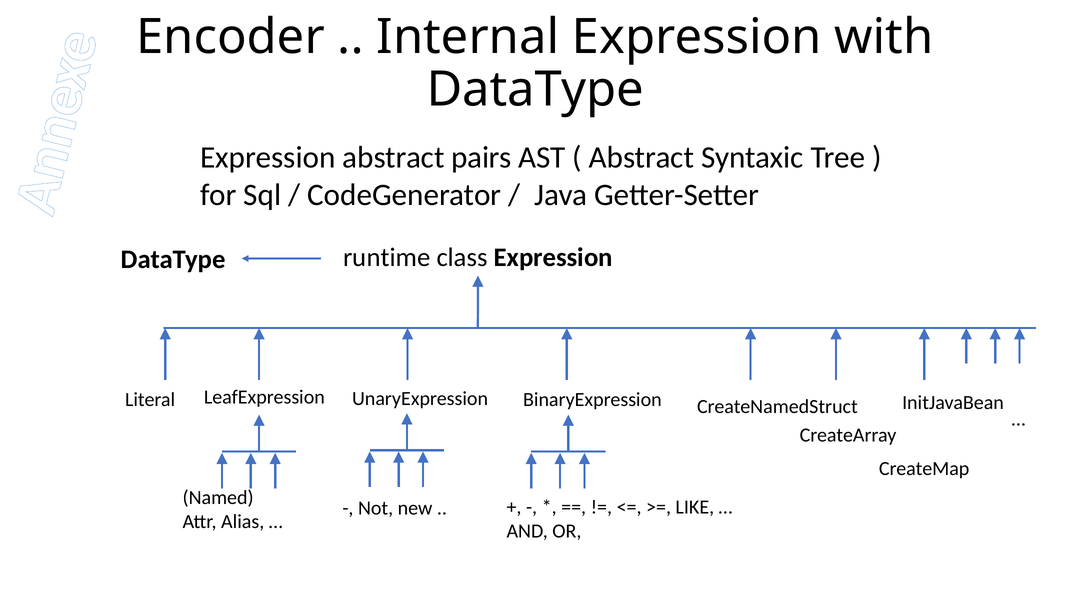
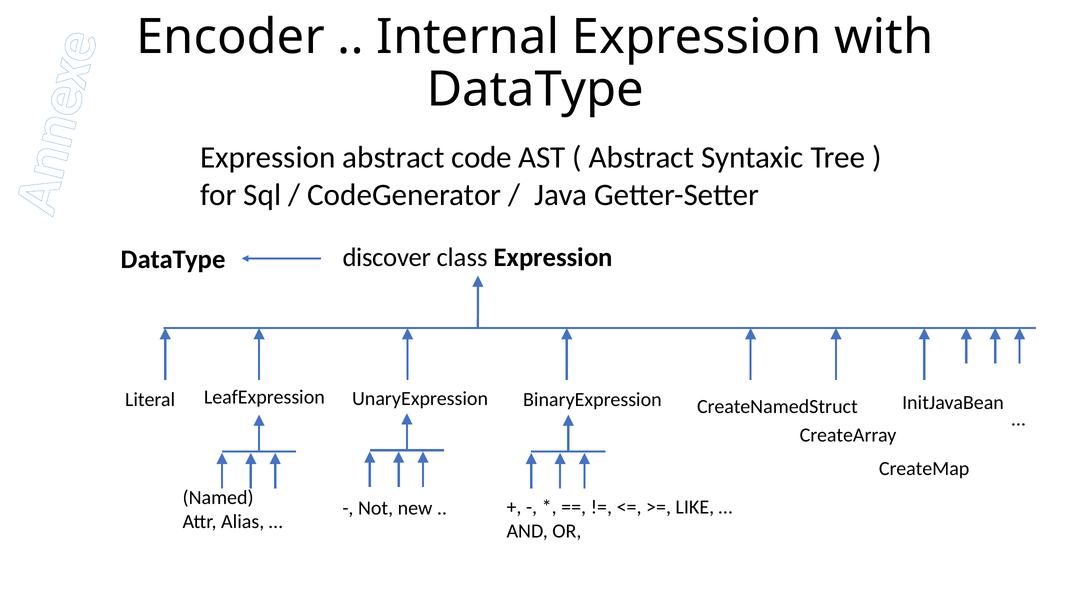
pairs: pairs -> code
runtime: runtime -> discover
